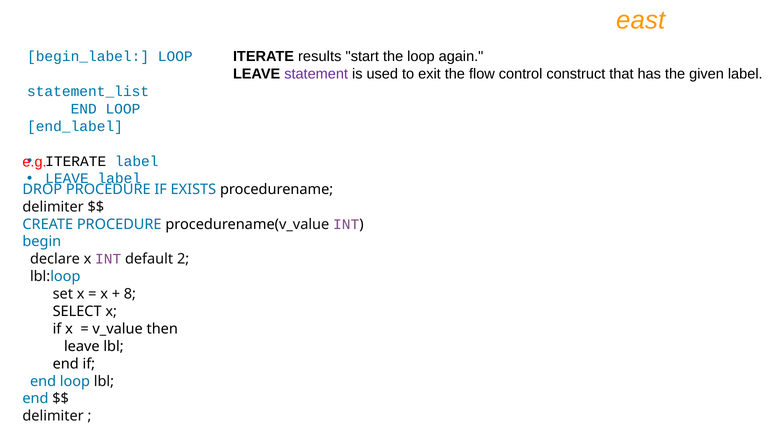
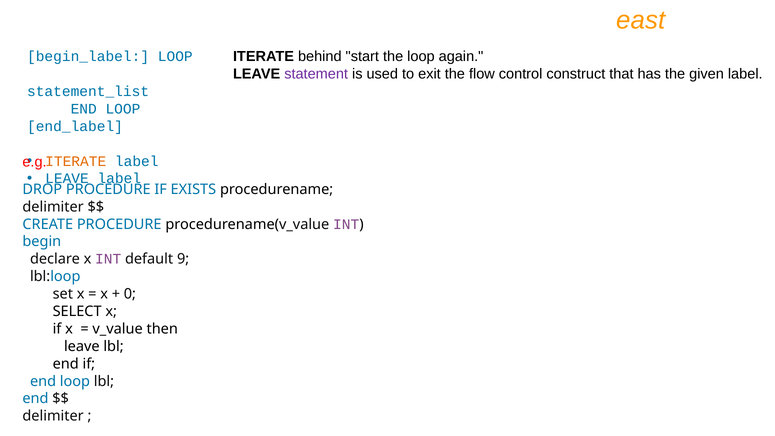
results: results -> behind
ITERATE at (76, 161) colour: black -> orange
2: 2 -> 9
8: 8 -> 0
